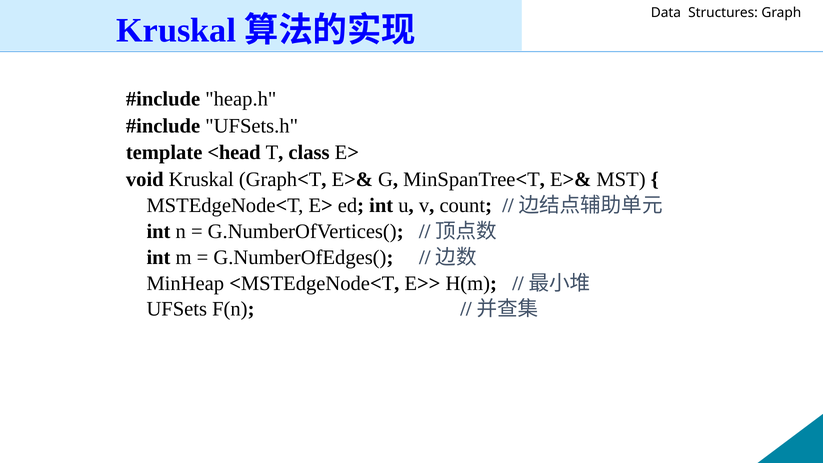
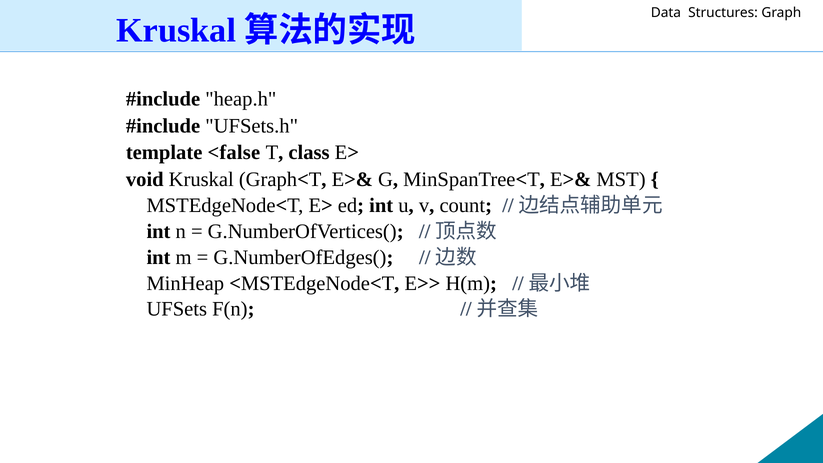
<head: <head -> <false
